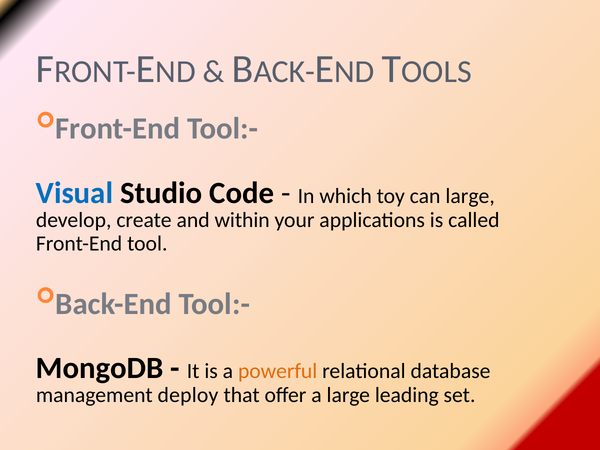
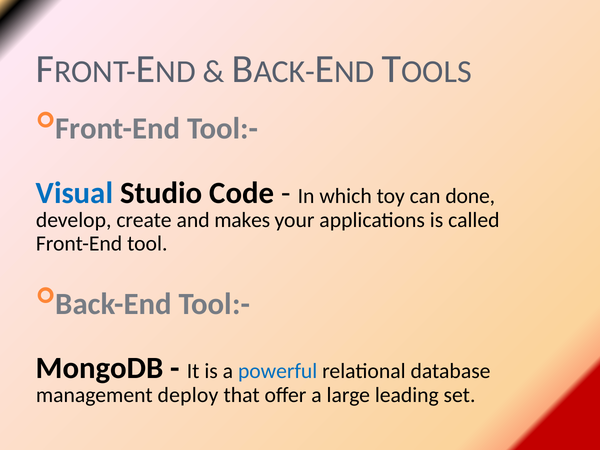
can large: large -> done
within: within -> makes
powerful colour: orange -> blue
